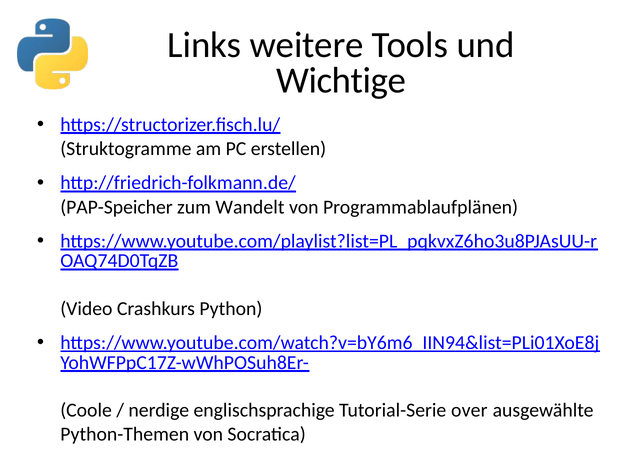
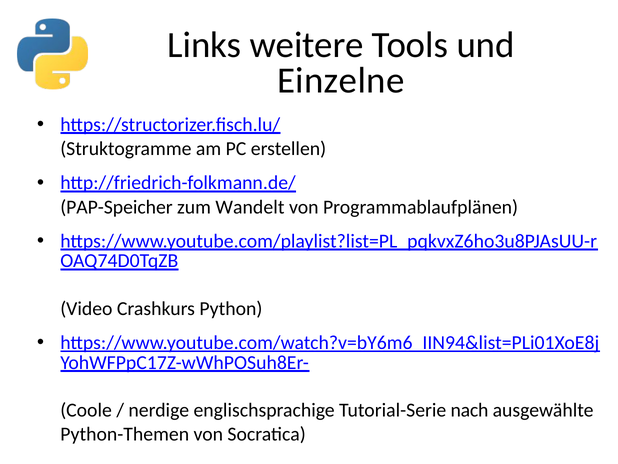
Wichtige: Wichtige -> Einzelne
over: over -> nach
